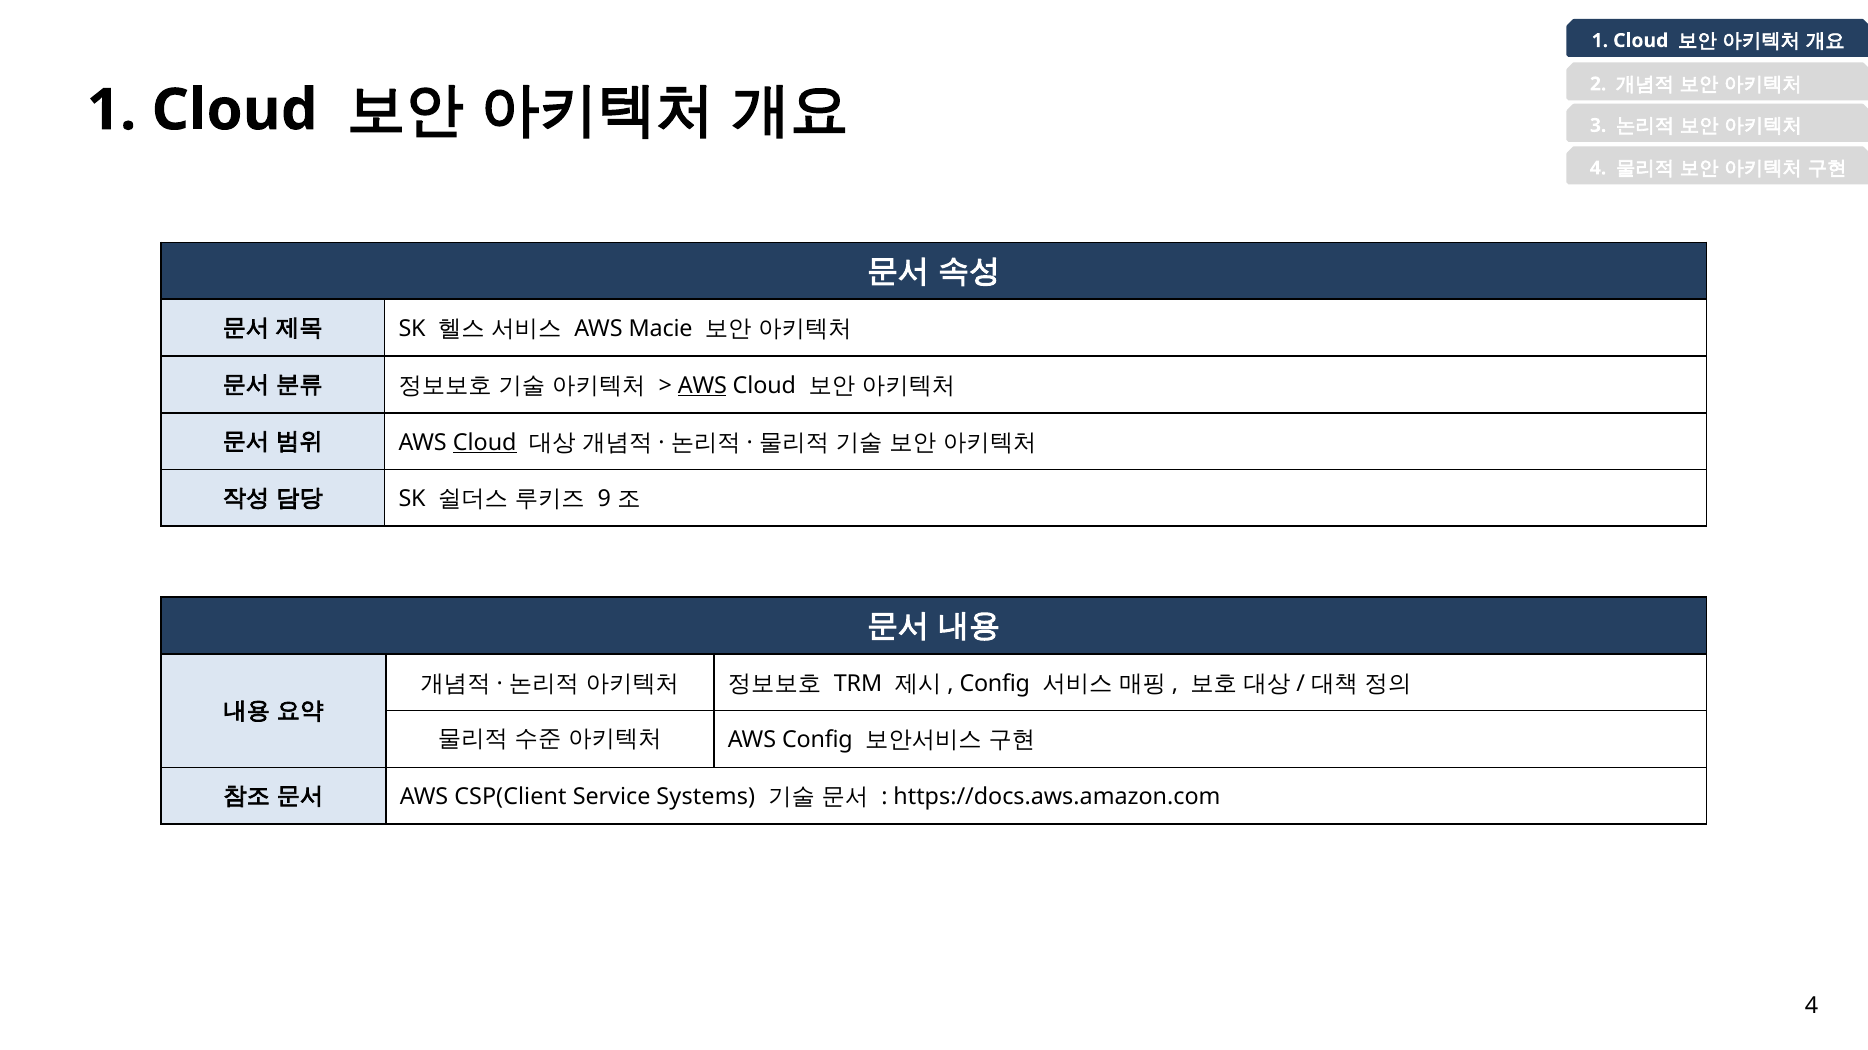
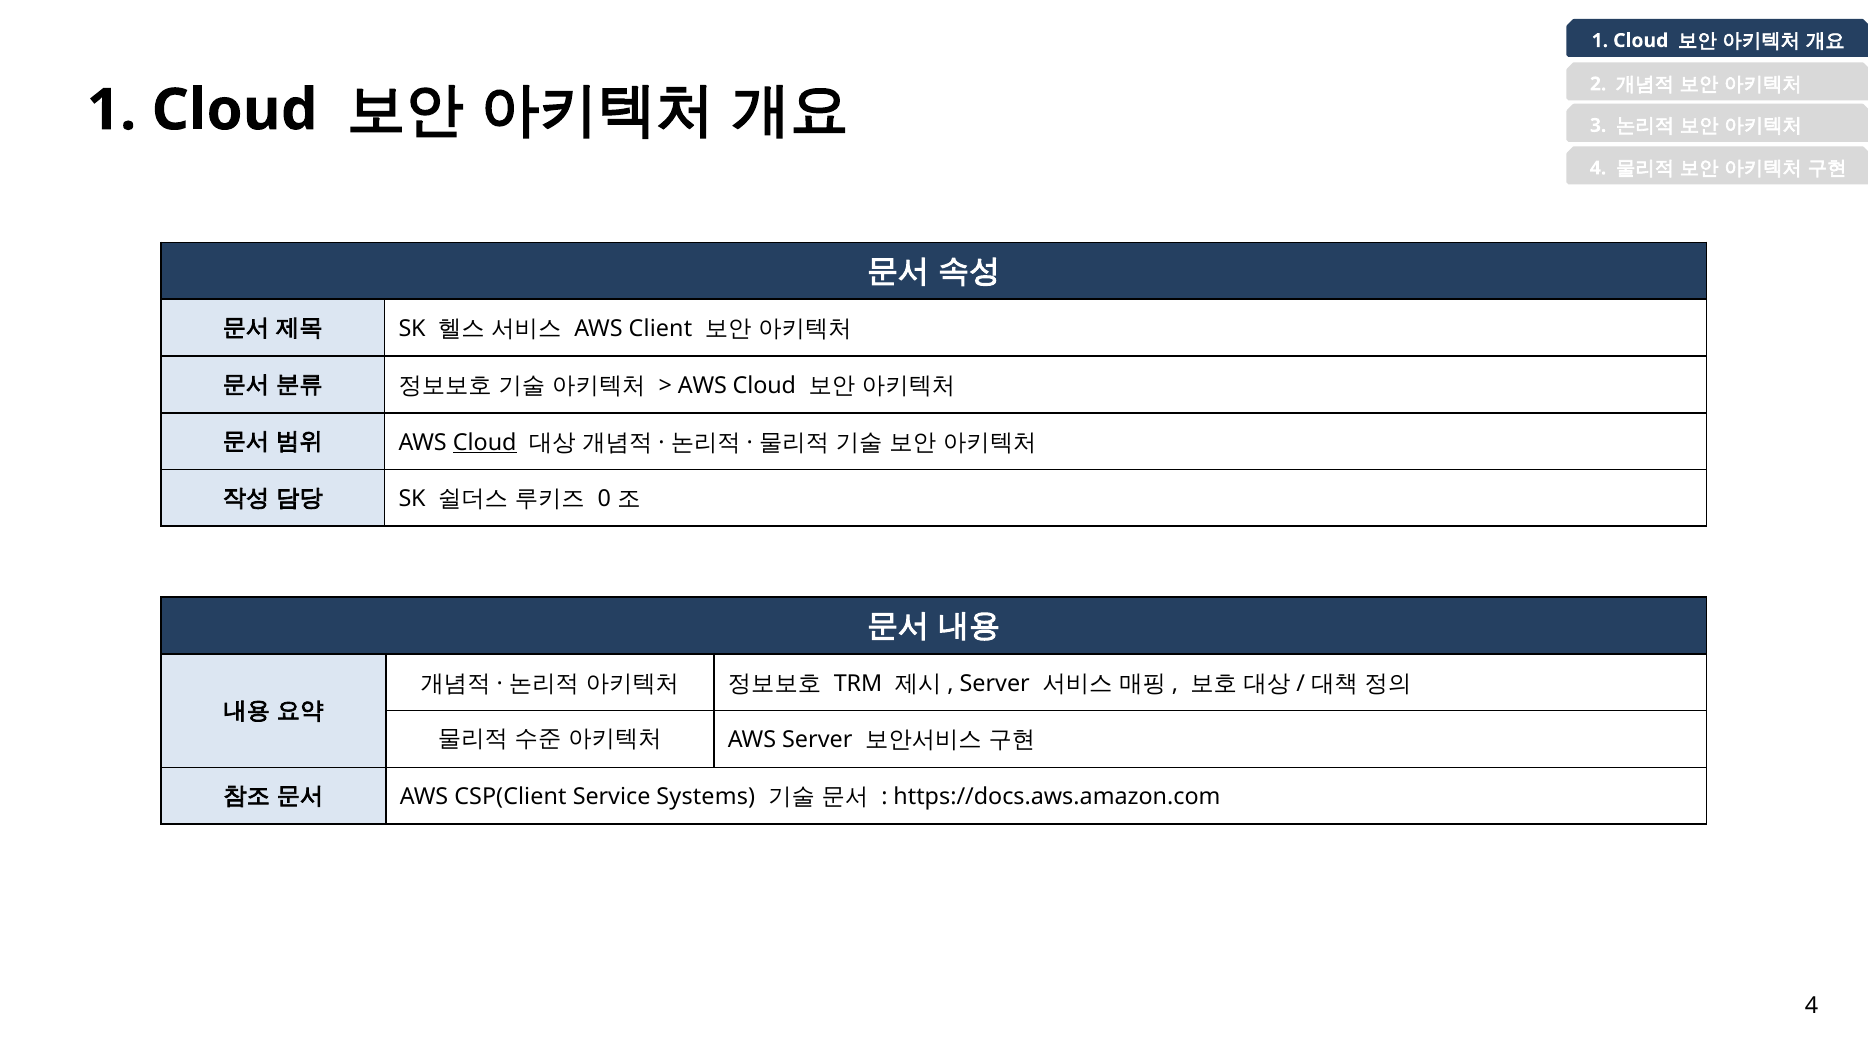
Macie: Macie -> Client
AWS at (702, 386) underline: present -> none
9: 9 -> 0
Config at (995, 684): Config -> Server
AWS Config: Config -> Server
